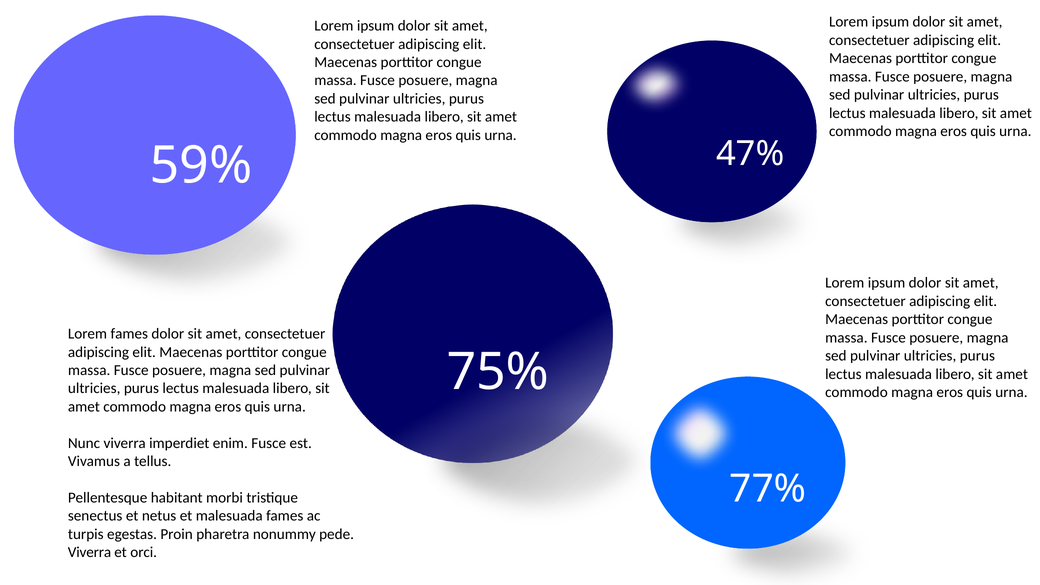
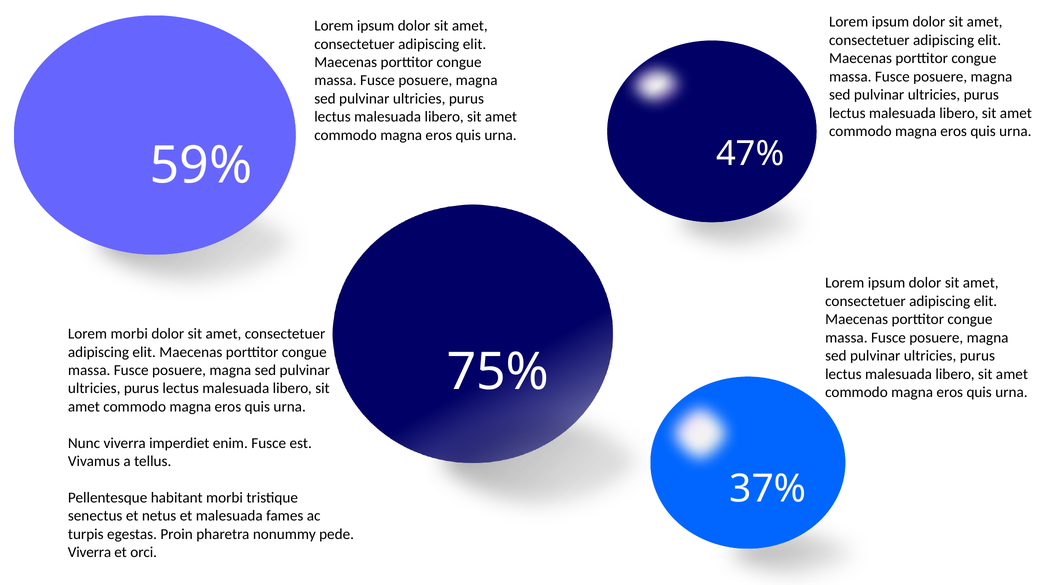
Lorem fames: fames -> morbi
77%: 77% -> 37%
